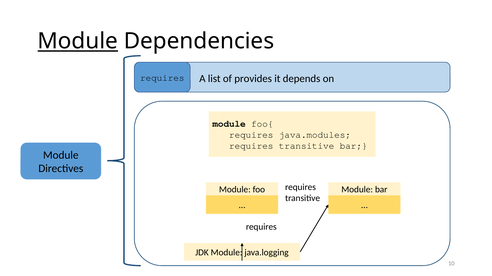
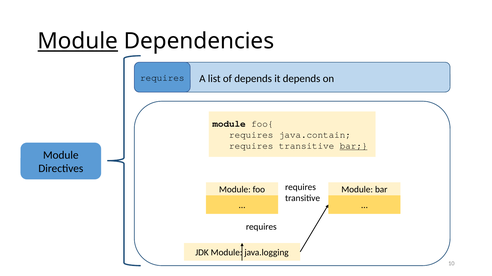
of provides: provides -> depends
java.modules: java.modules -> java.contain
bar at (354, 146) underline: none -> present
